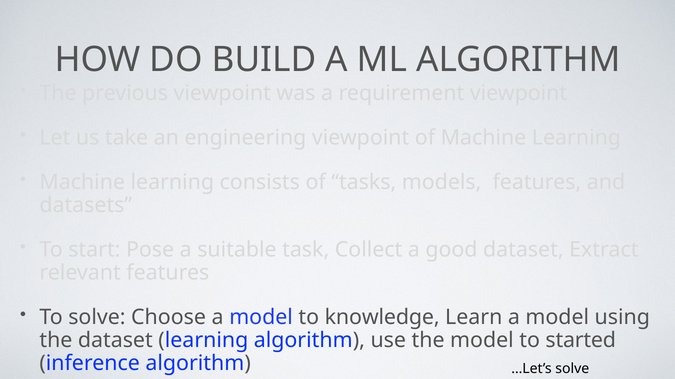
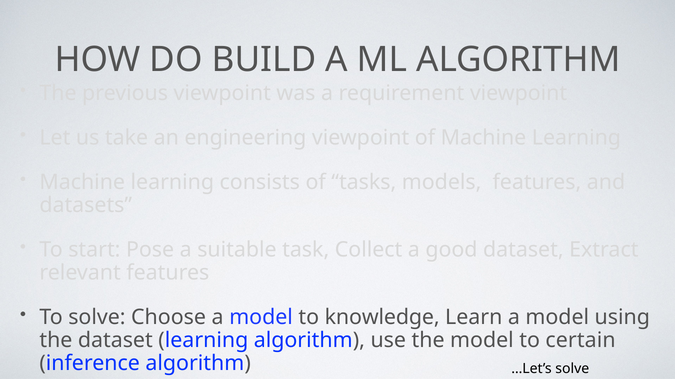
started: started -> certain
